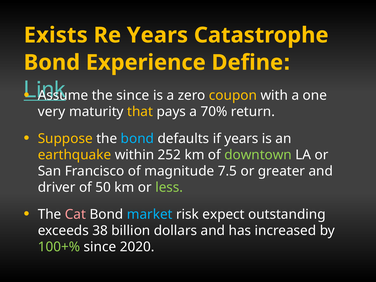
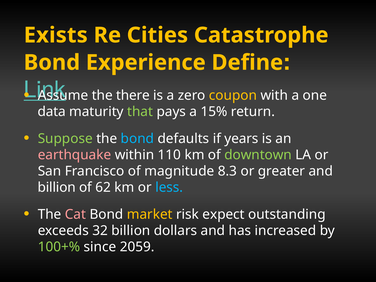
Re Years: Years -> Cities
the since: since -> there
very: very -> data
that colour: yellow -> light green
70%: 70% -> 15%
Suppose colour: yellow -> light green
earthquake colour: yellow -> pink
252: 252 -> 110
7.5: 7.5 -> 8.3
driver at (57, 188): driver -> billion
50: 50 -> 62
less colour: light green -> light blue
market colour: light blue -> yellow
38: 38 -> 32
2020: 2020 -> 2059
